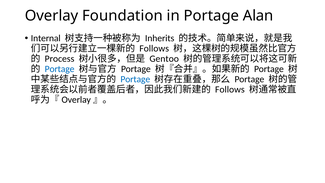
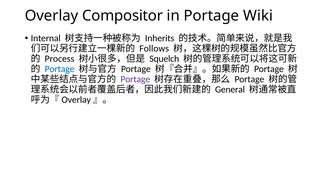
Foundation: Foundation -> Compositor
Alan: Alan -> Wiki
Gentoo: Gentoo -> Squelch
Portage at (135, 79) colour: blue -> purple
Follows at (230, 89): Follows -> General
